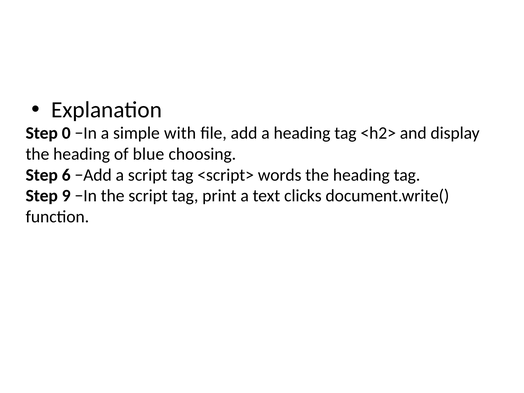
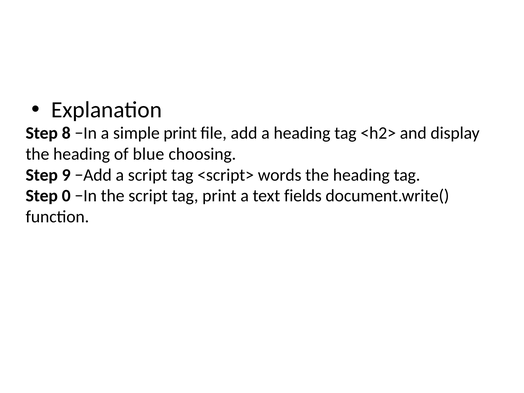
0: 0 -> 8
simple with: with -> print
6: 6 -> 9
9: 9 -> 0
clicks: clicks -> fields
